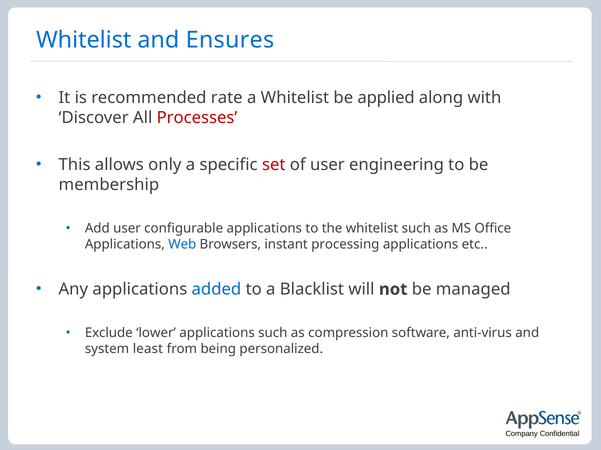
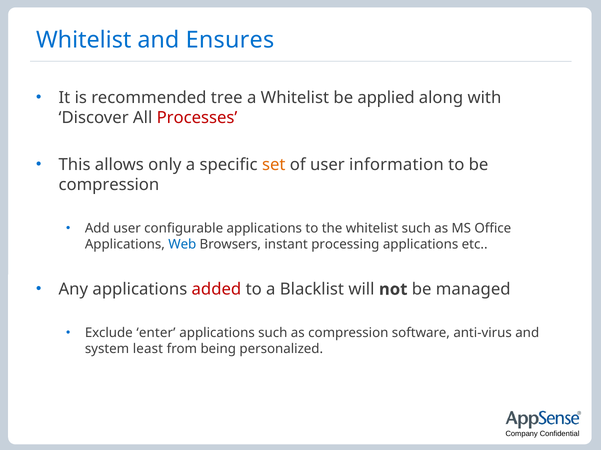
rate: rate -> tree
set colour: red -> orange
engineering: engineering -> information
membership at (109, 185): membership -> compression
added colour: blue -> red
lower: lower -> enter
